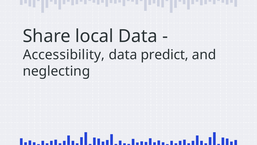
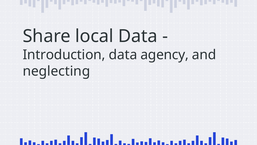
Accessibility: Accessibility -> Introduction
predict: predict -> agency
